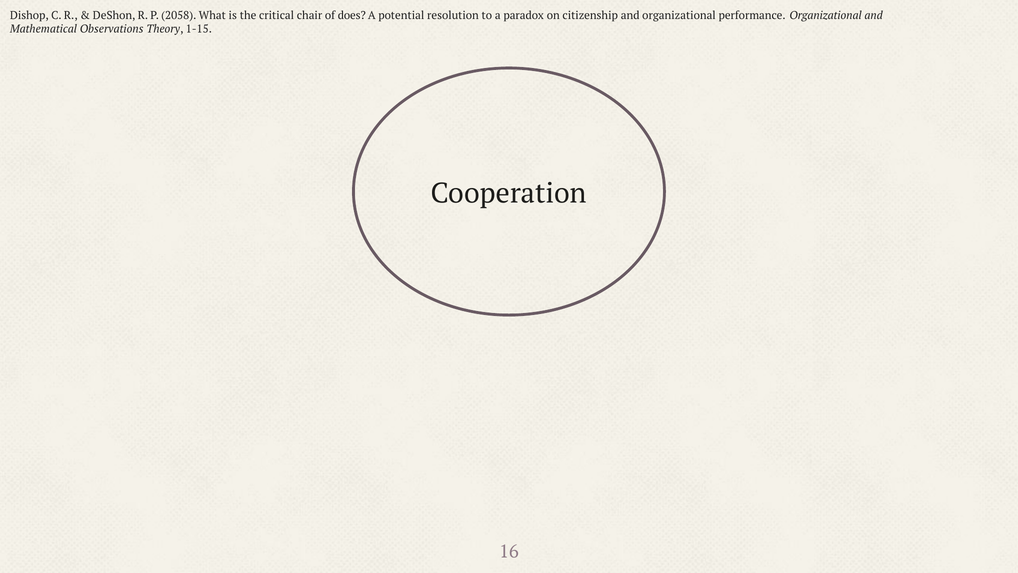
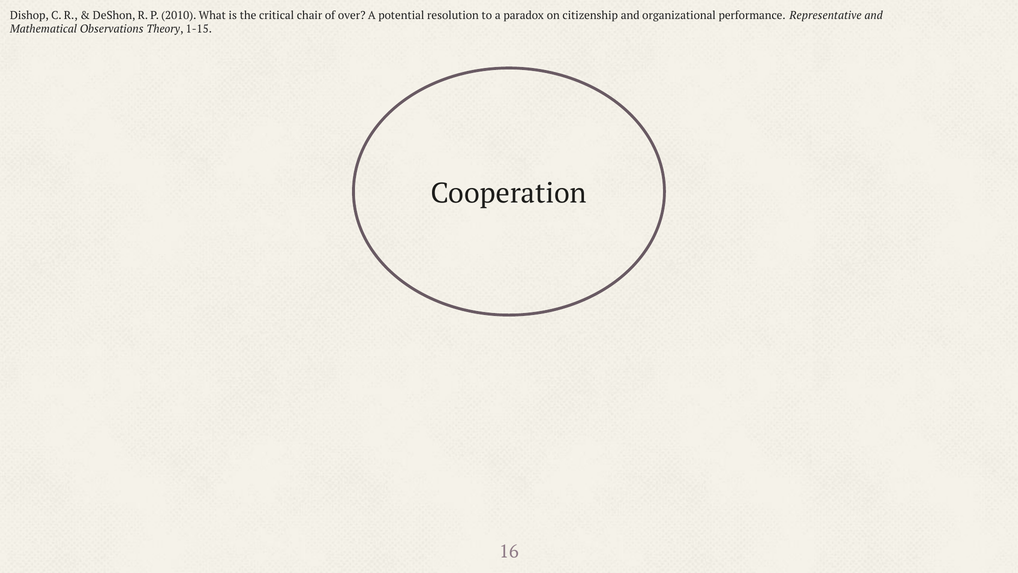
2058: 2058 -> 2010
does: does -> over
performance Organizational: Organizational -> Representative
